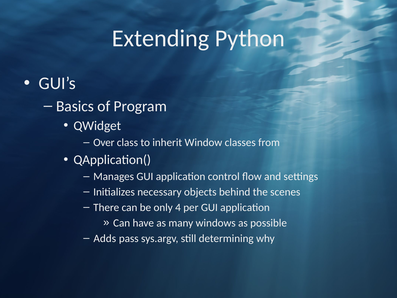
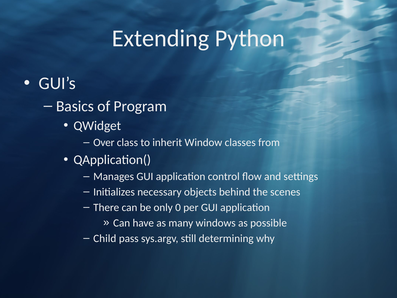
4: 4 -> 0
Adds: Adds -> Child
